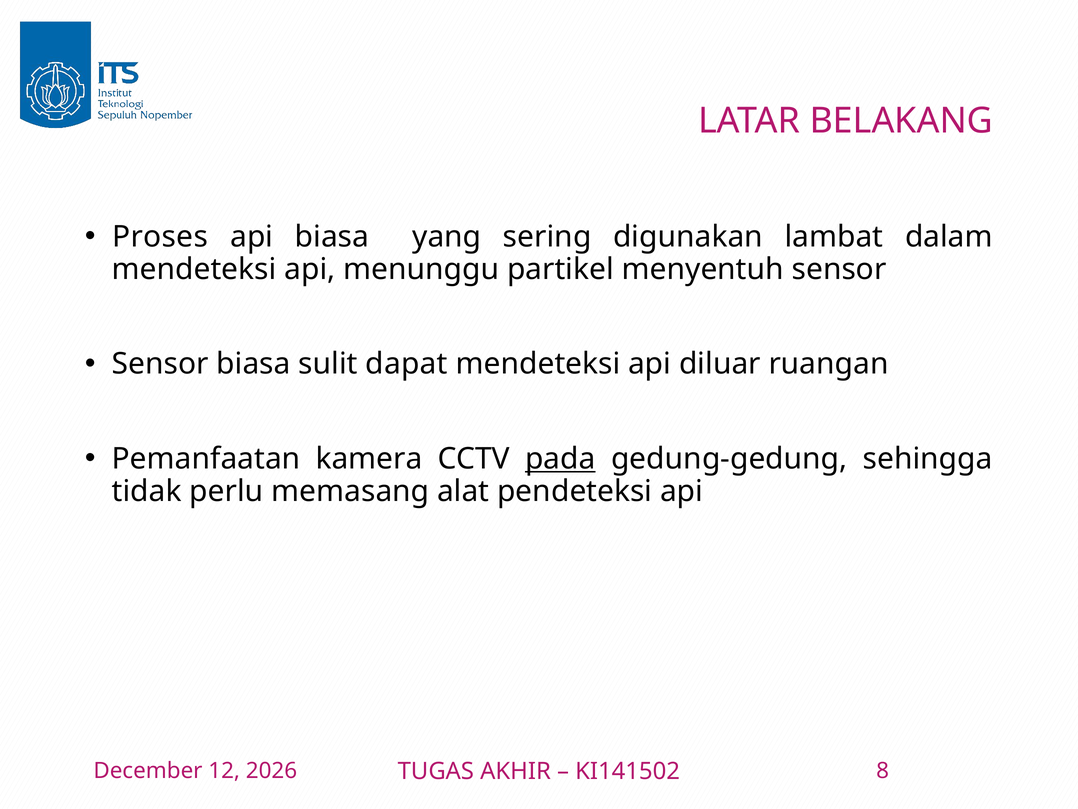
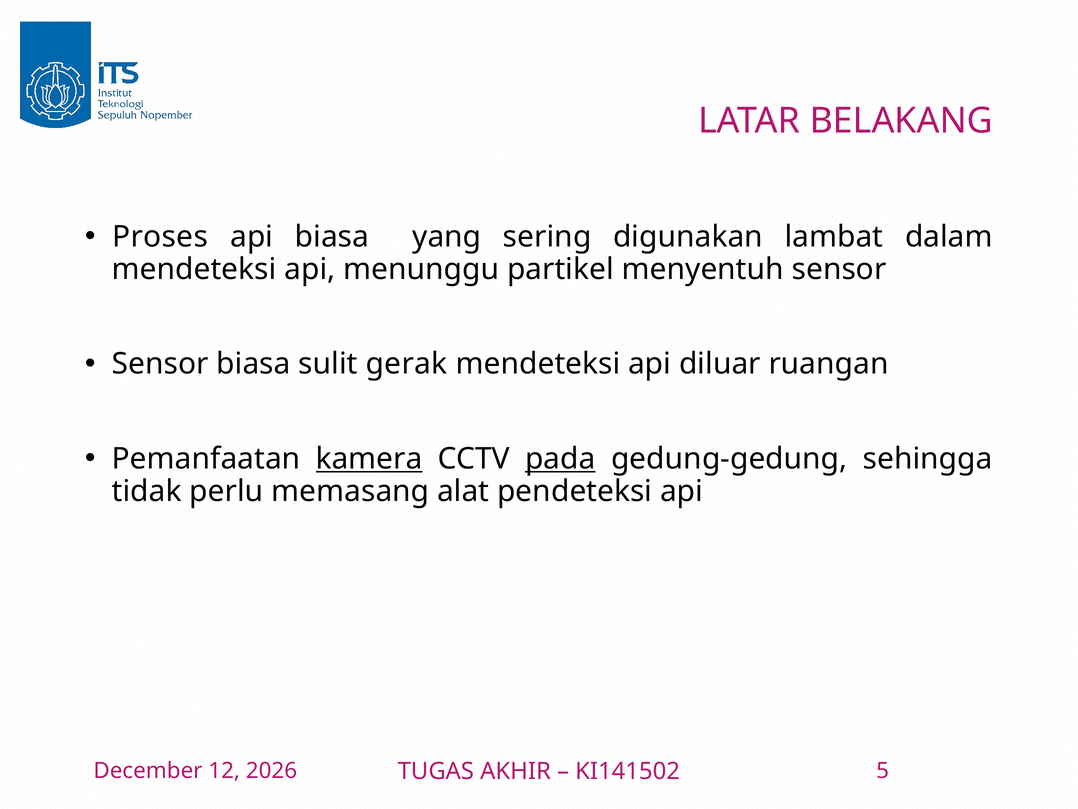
dapat: dapat -> gerak
kamera underline: none -> present
8: 8 -> 5
